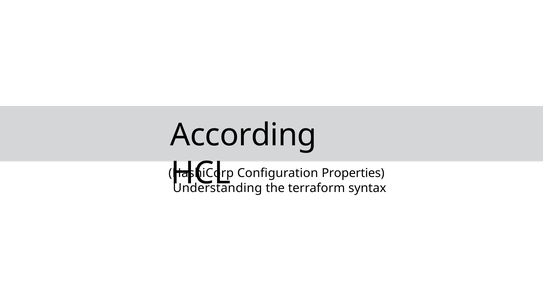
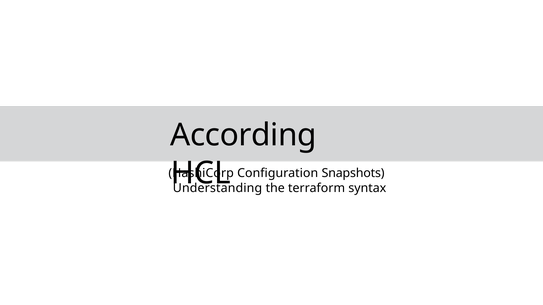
Properties: Properties -> Snapshots
